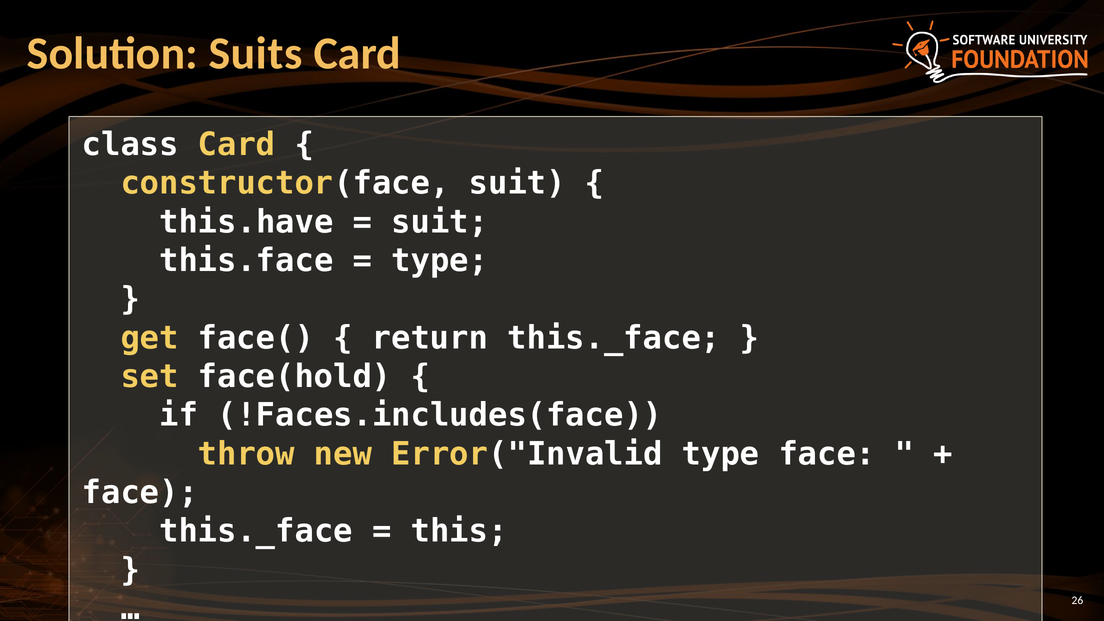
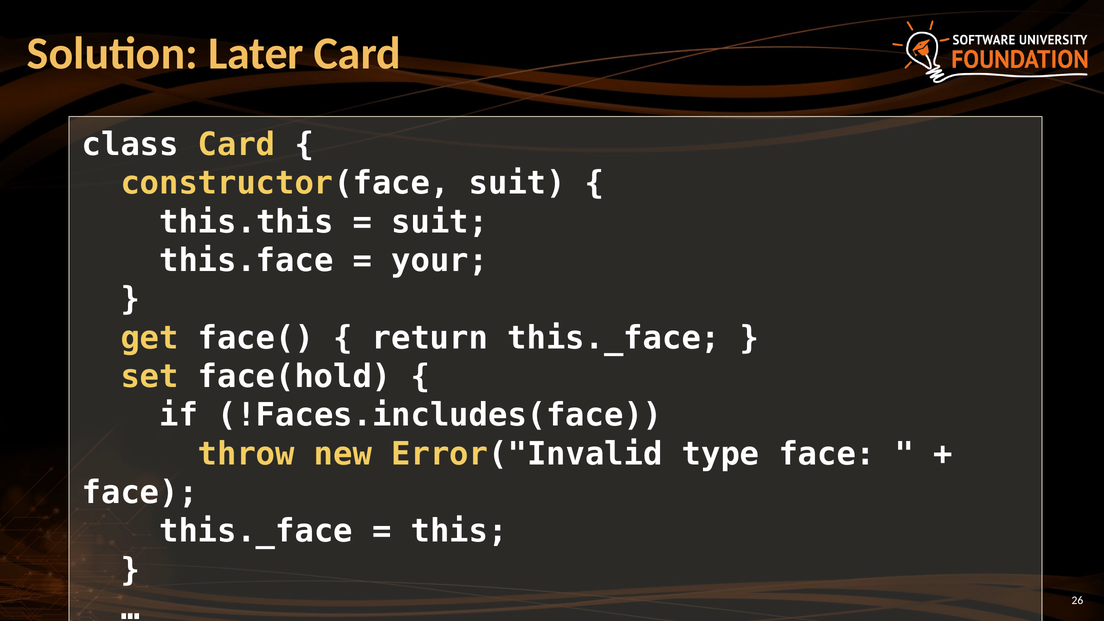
Suits: Suits -> Later
this.have: this.have -> this.this
type at (440, 261): type -> your
